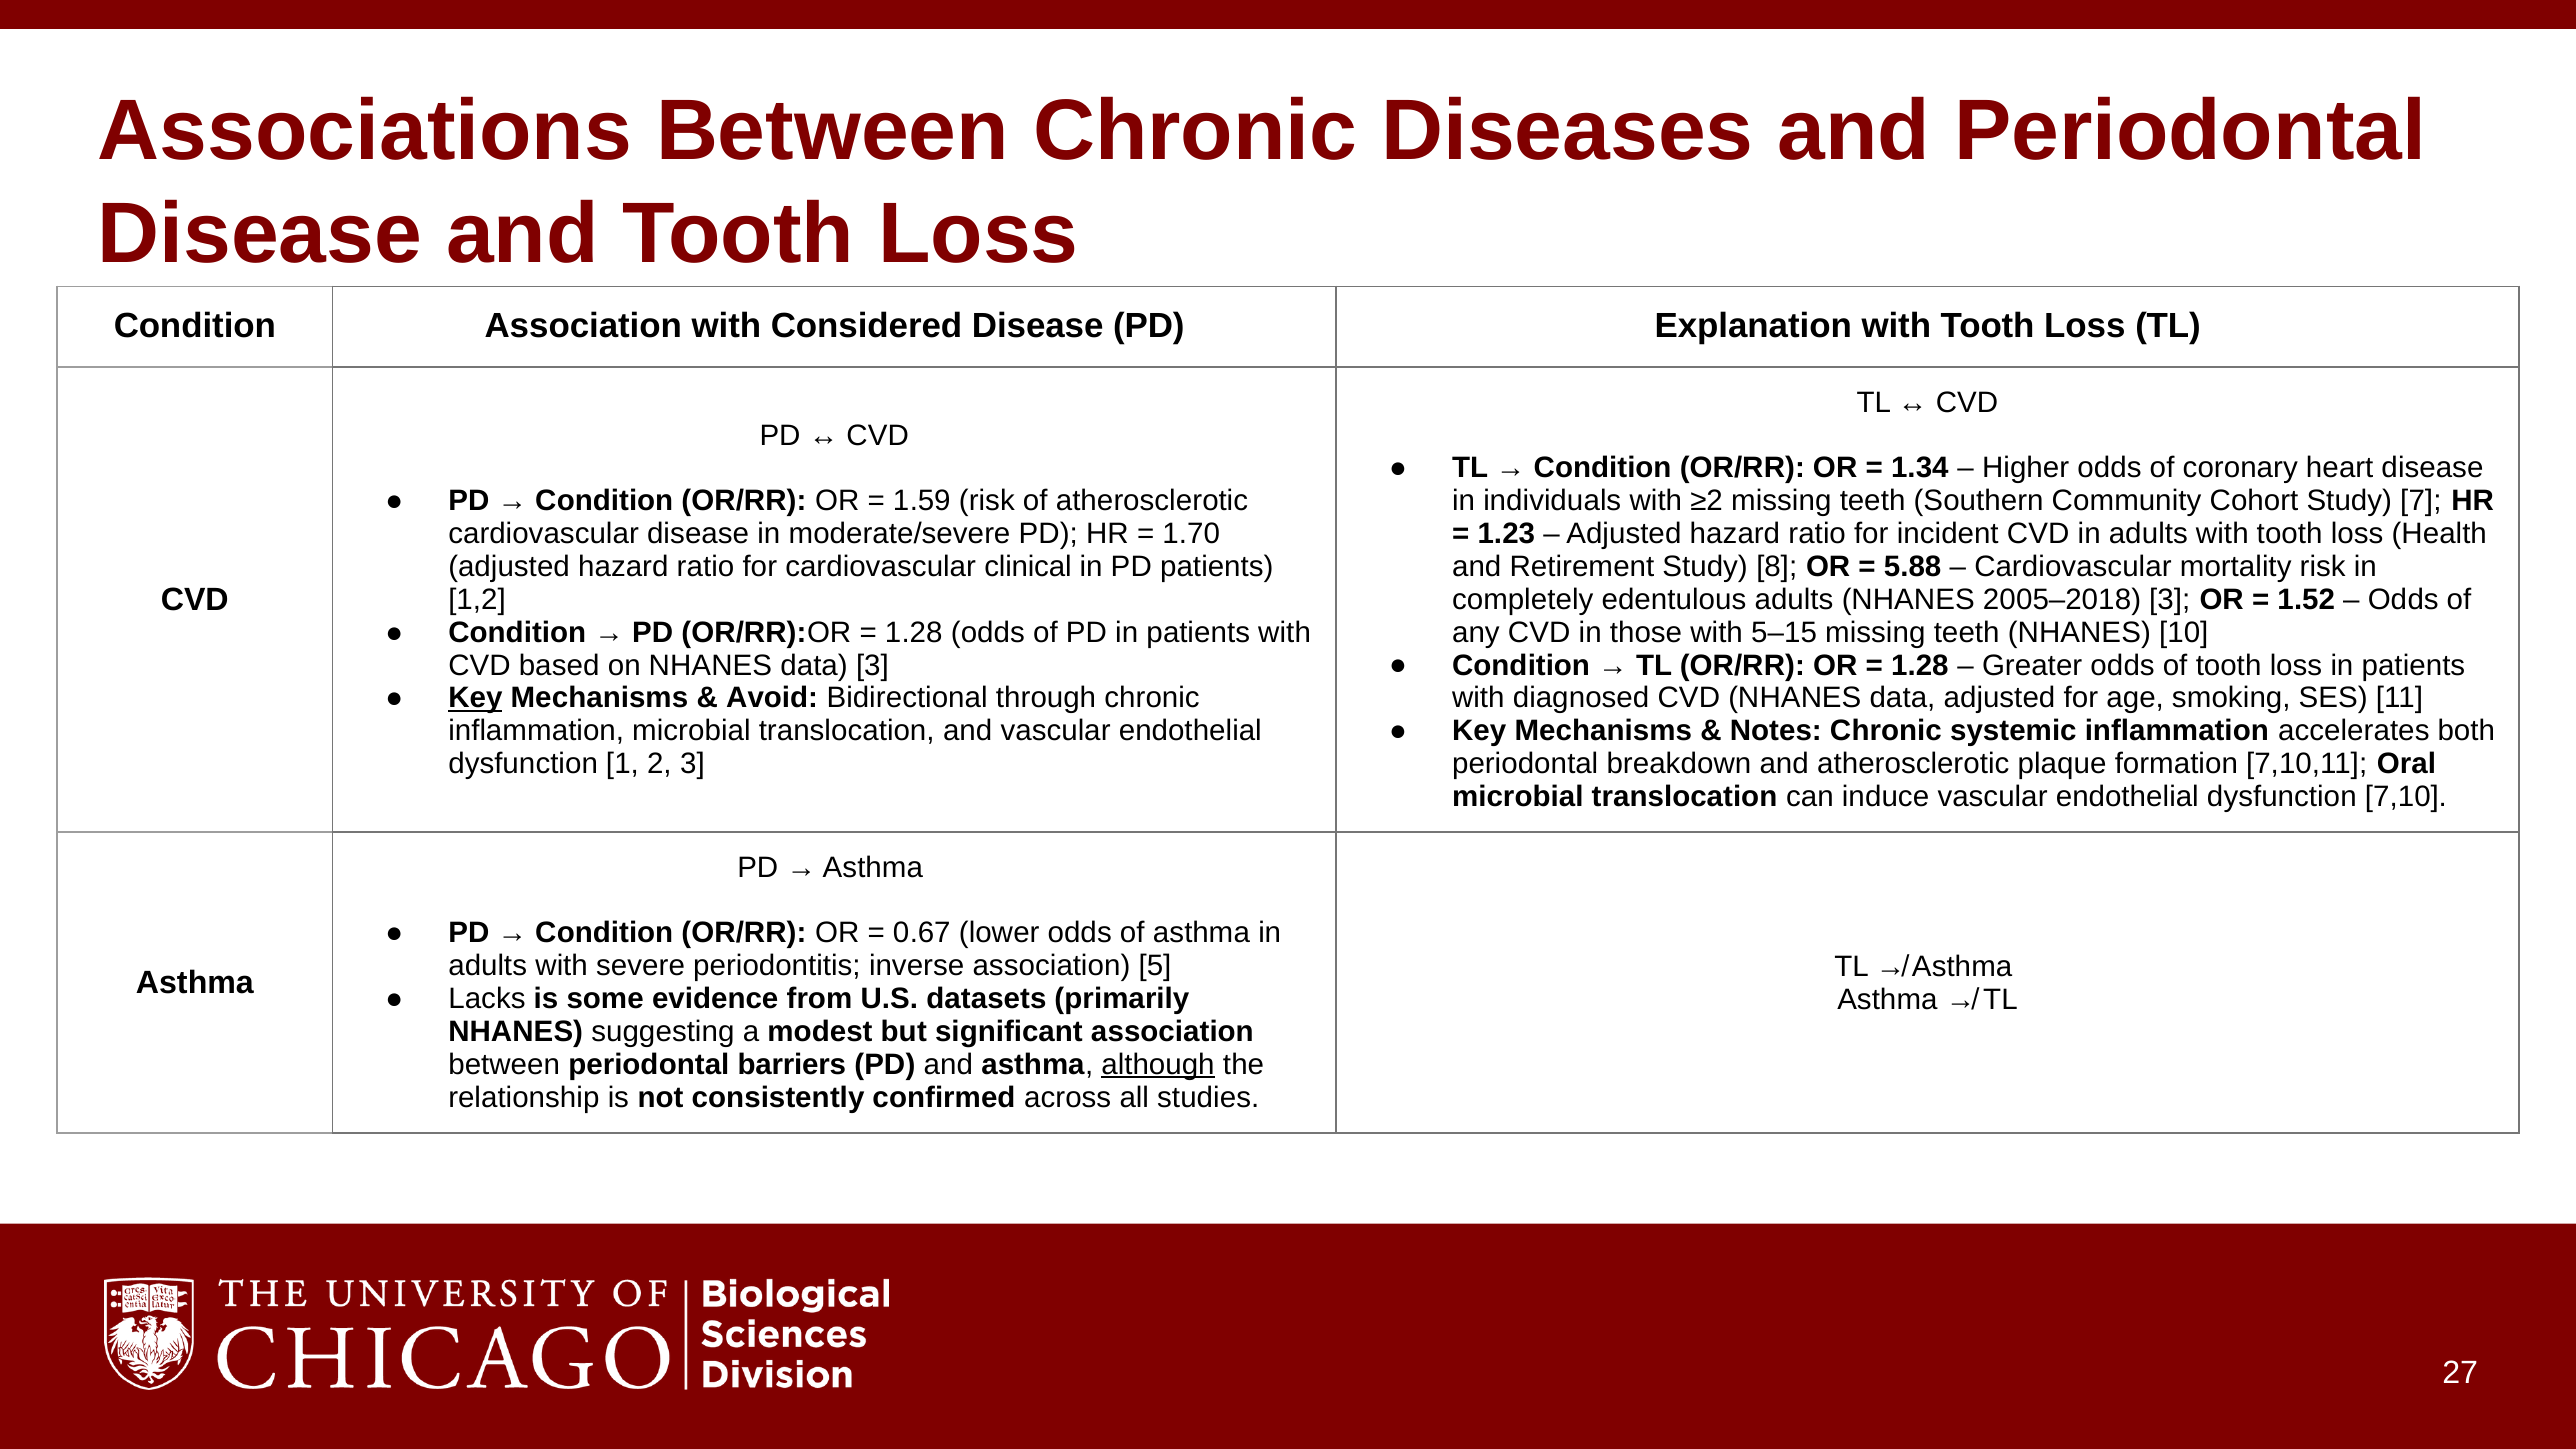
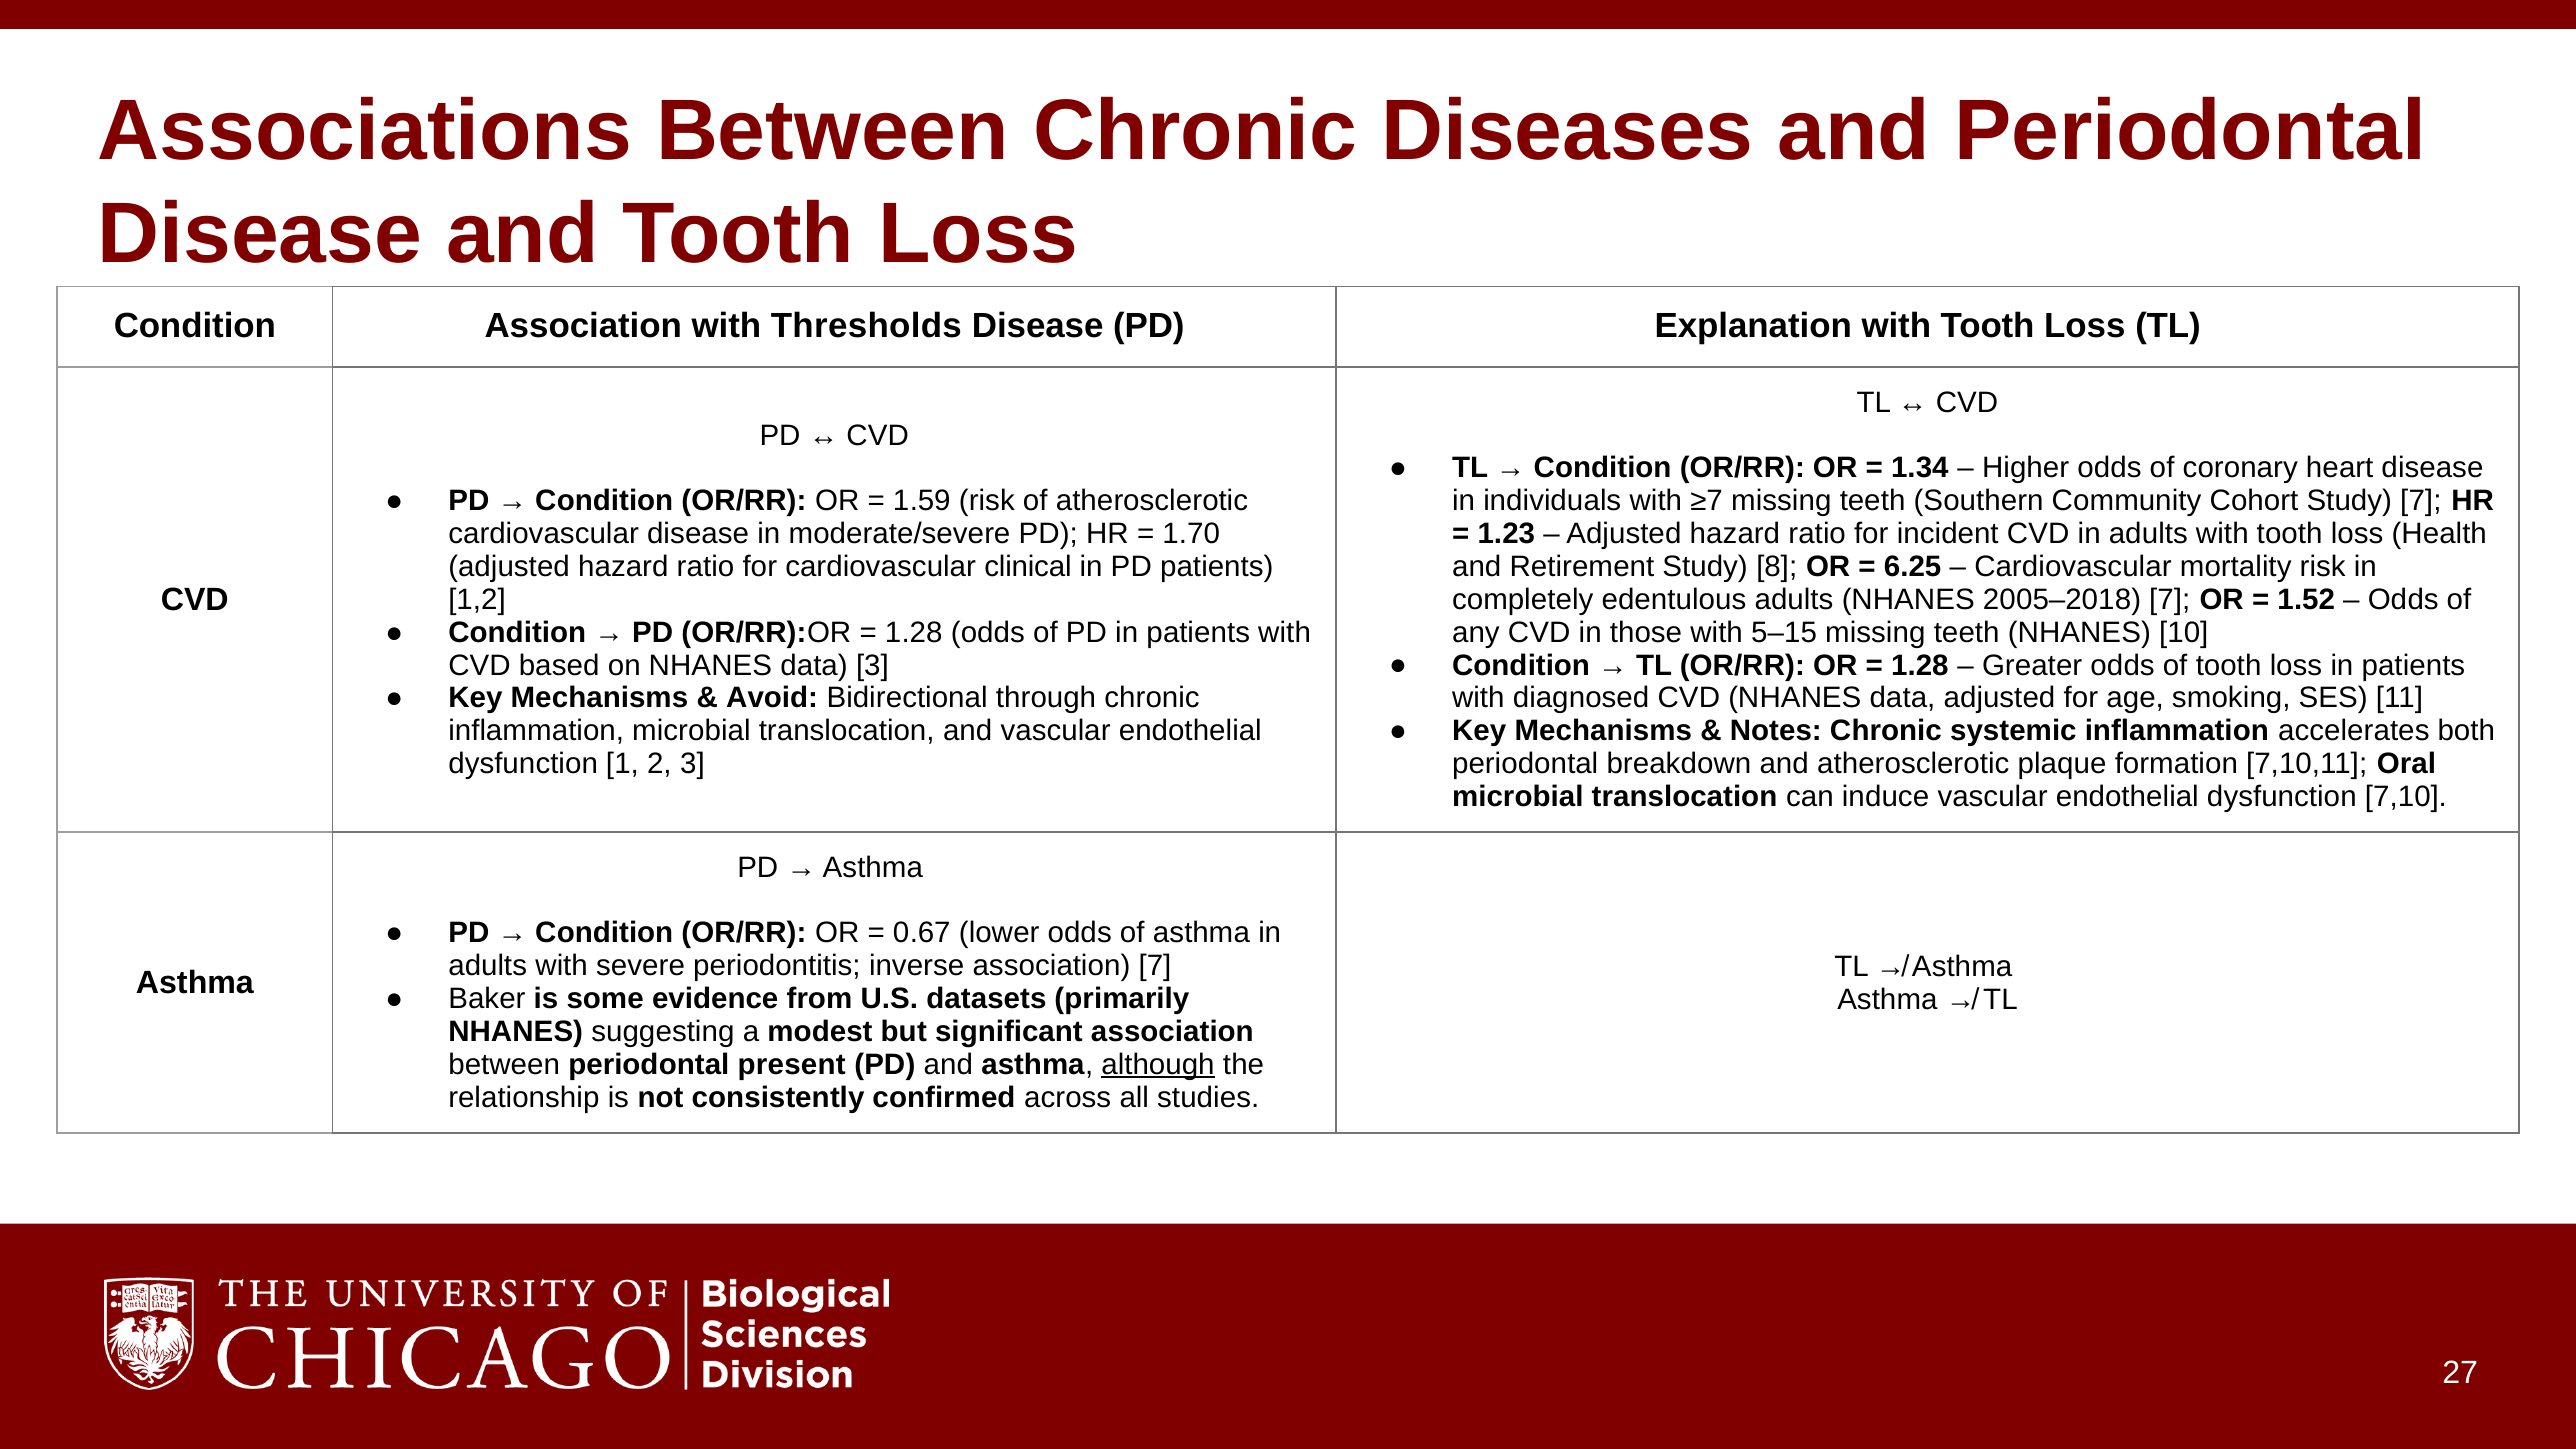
Considered: Considered -> Thresholds
≥2: ≥2 -> ≥7
5.88: 5.88 -> 6.25
2005–2018 3: 3 -> 7
Key at (475, 698) underline: present -> none
association 5: 5 -> 7
Lacks: Lacks -> Baker
barriers: barriers -> present
